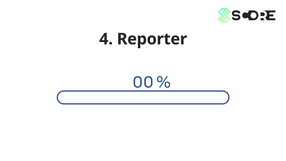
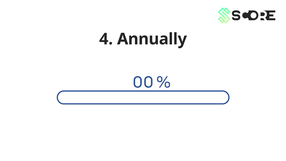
Reporter: Reporter -> Annually
